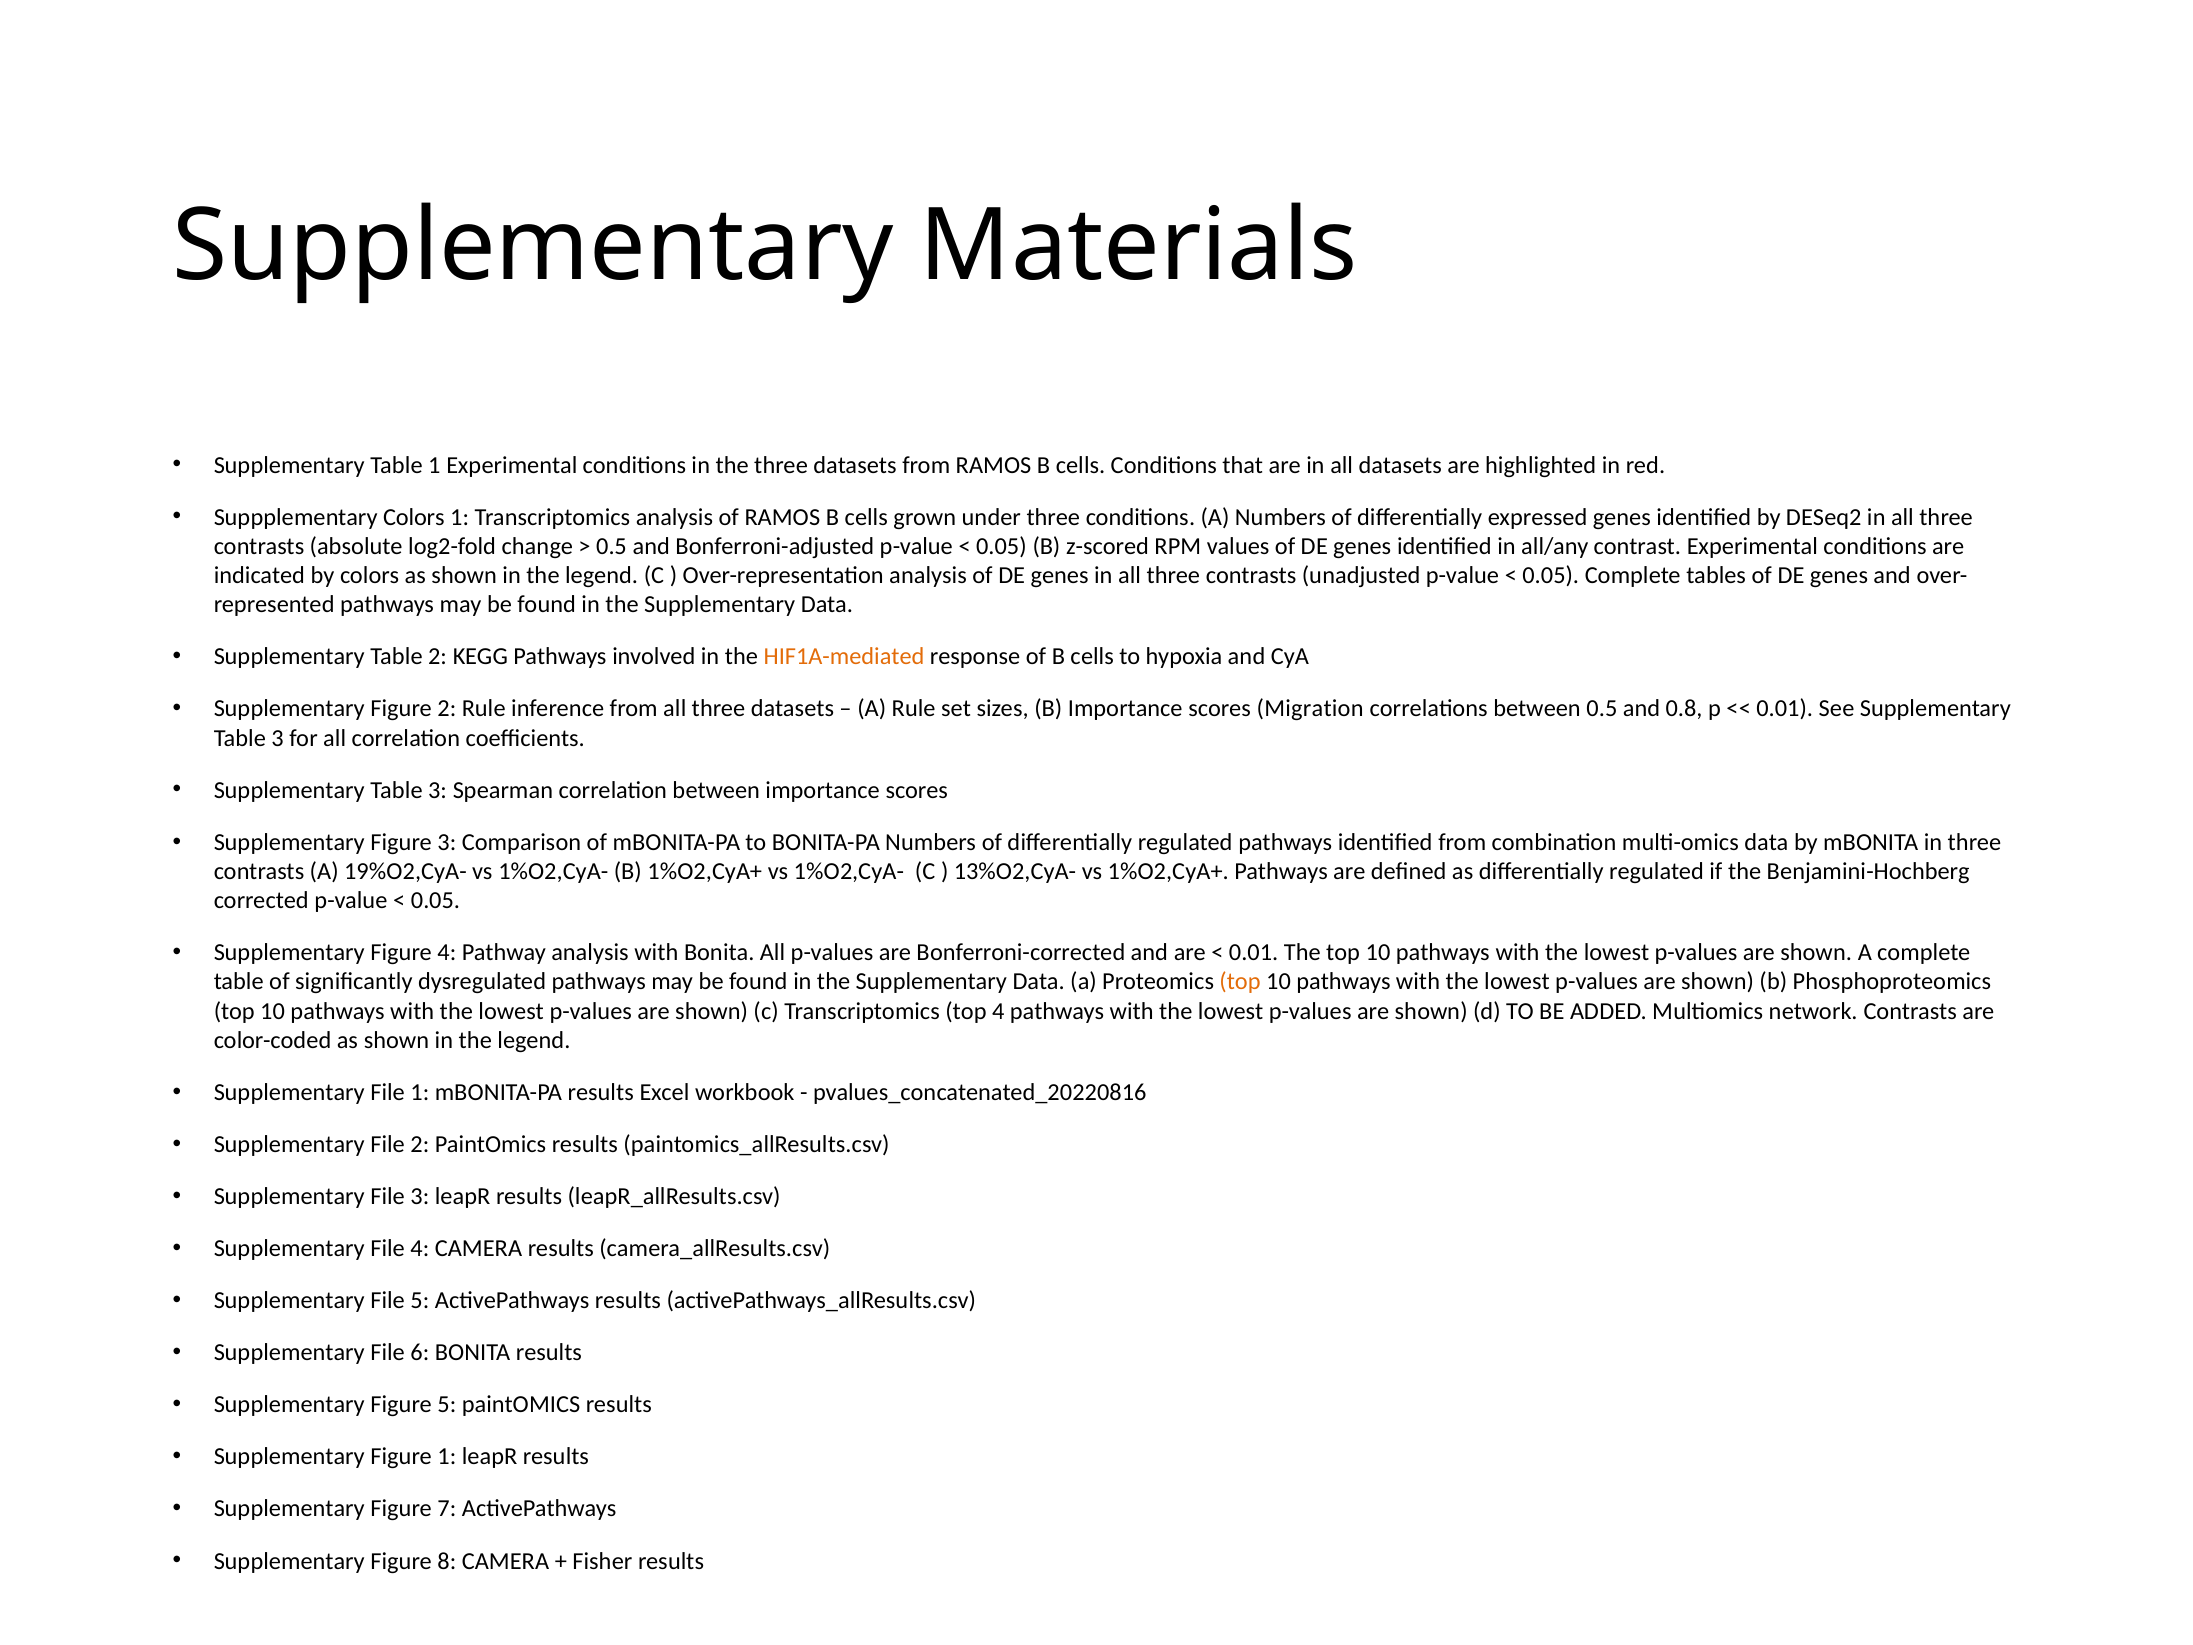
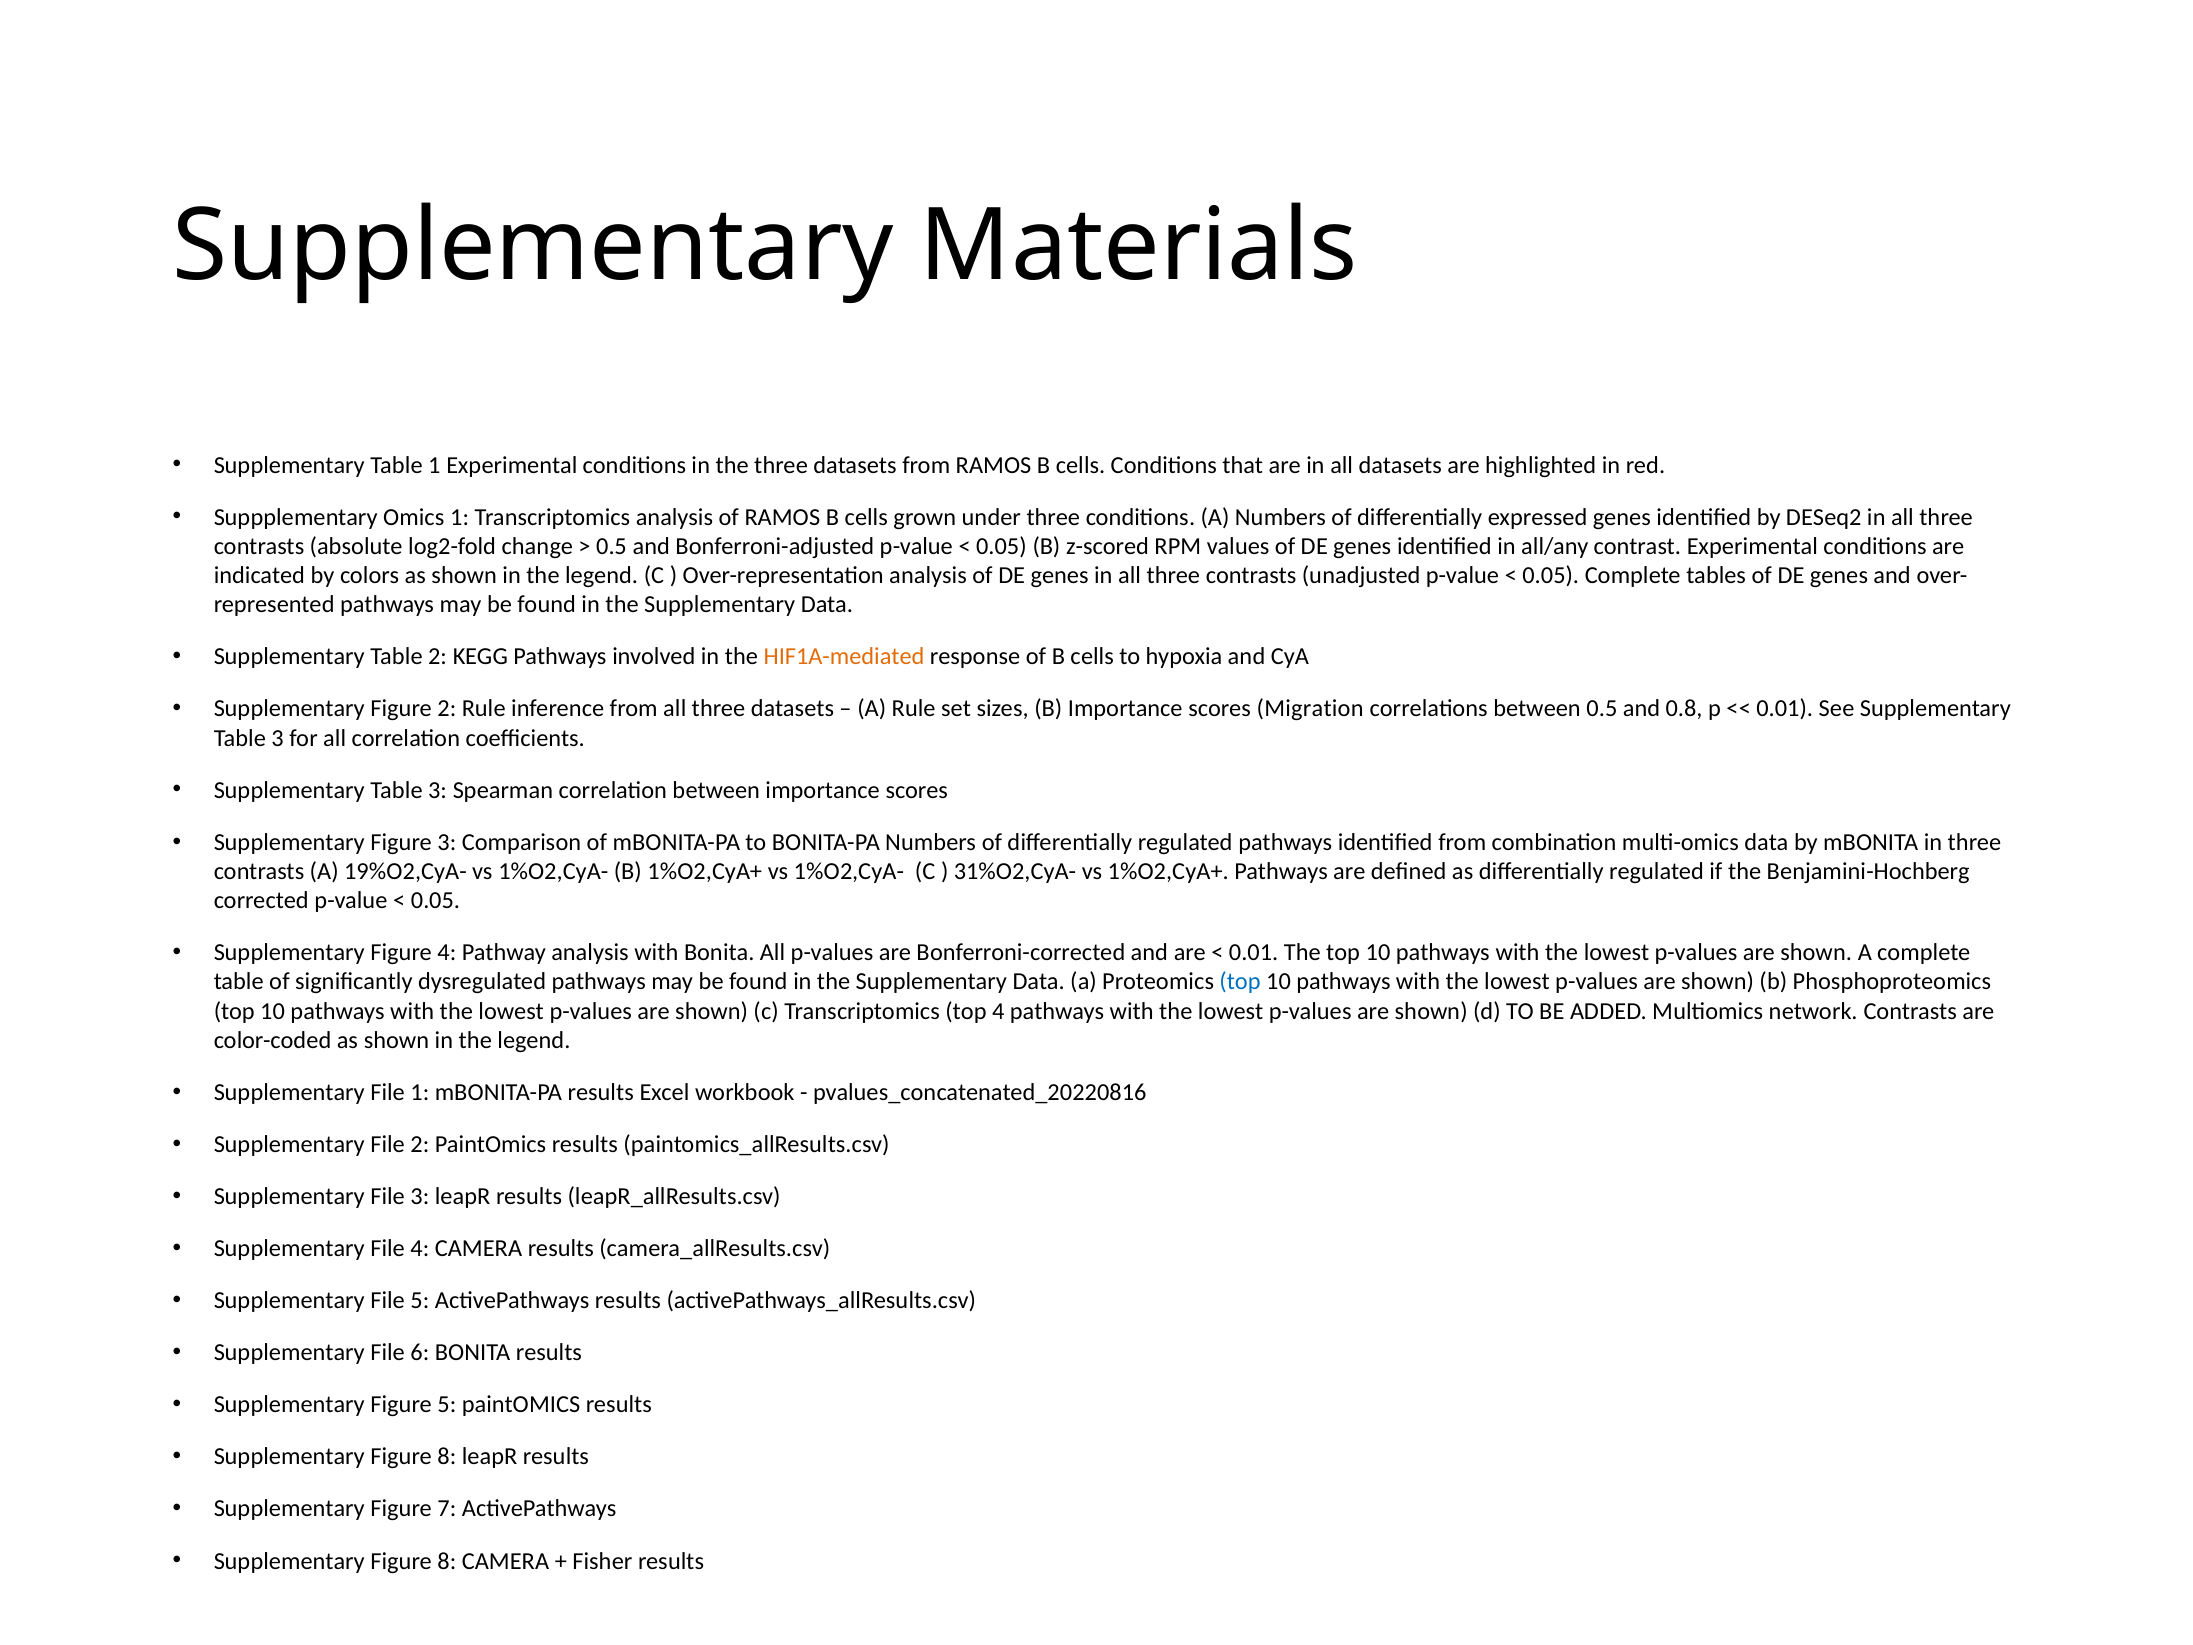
Suppplementary Colors: Colors -> Omics
13%O2,CyA-: 13%O2,CyA- -> 31%O2,CyA-
top at (1240, 982) colour: orange -> blue
1 at (447, 1457): 1 -> 8
